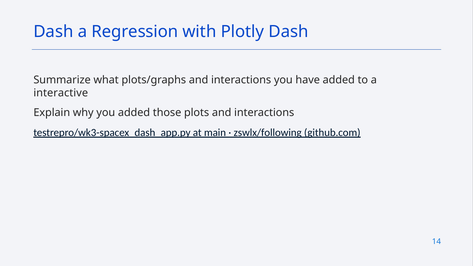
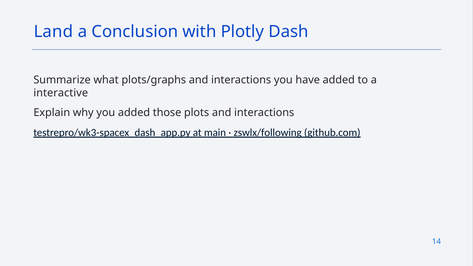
Dash at (53, 32): Dash -> Land
Regression: Regression -> Conclusion
